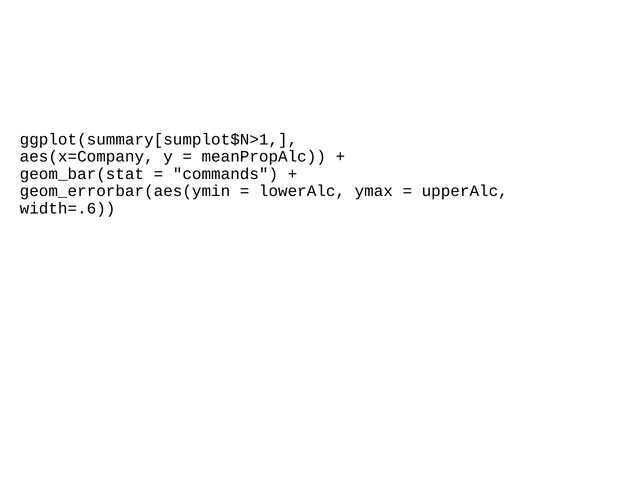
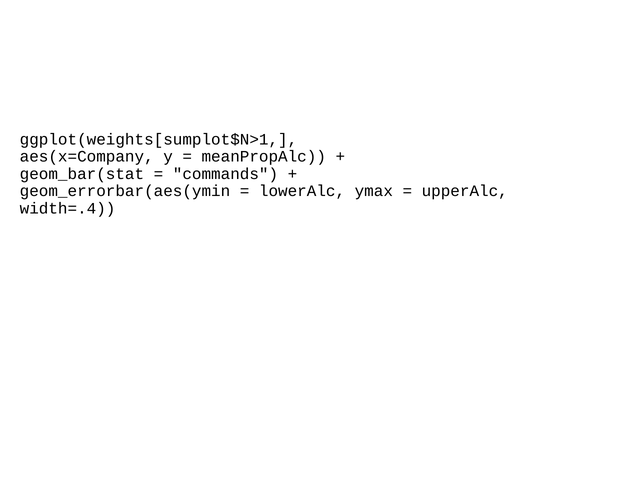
ggplot(summary[sumplot$N>1: ggplot(summary[sumplot$N>1 -> ggplot(weights[sumplot$N>1
width=.6: width=.6 -> width=.4
